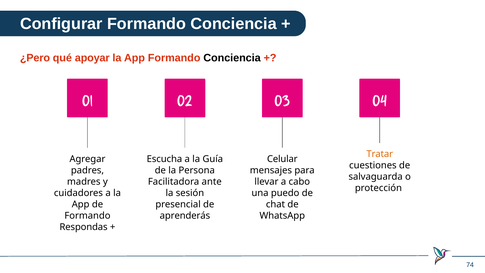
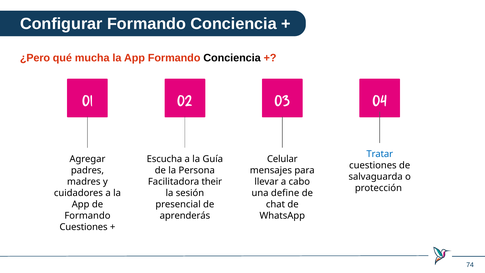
apoyar: apoyar -> mucha
Tratar colour: orange -> blue
ante: ante -> their
puedo: puedo -> define
Respondas at (84, 227): Respondas -> Cuestiones
